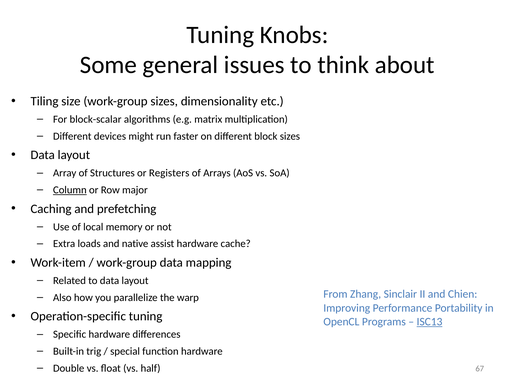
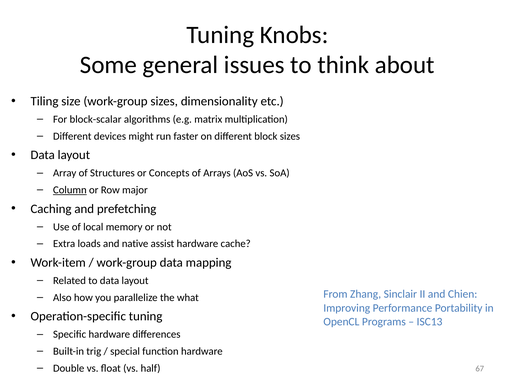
Registers: Registers -> Concepts
warp: warp -> what
ISC13 underline: present -> none
